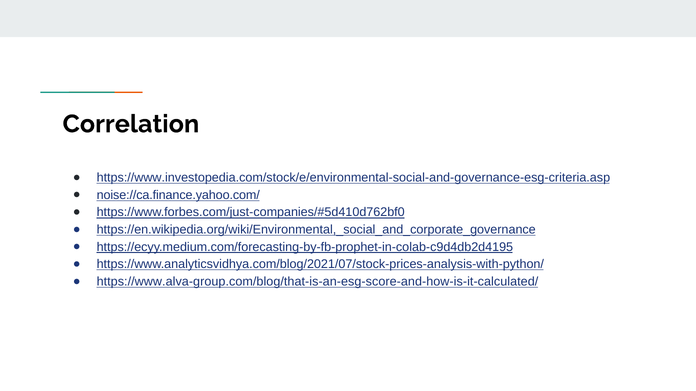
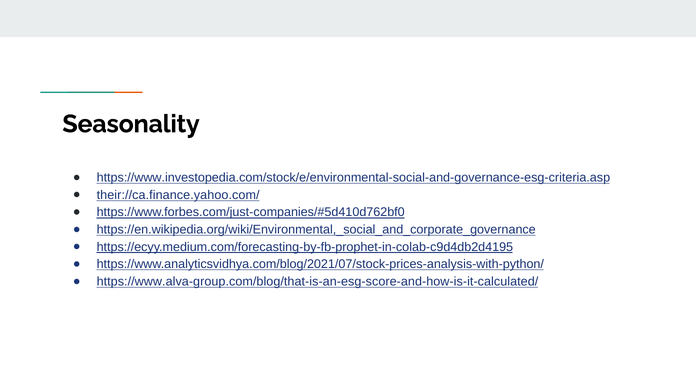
Correlation: Correlation -> Seasonality
noise://ca.finance.yahoo.com/: noise://ca.finance.yahoo.com/ -> their://ca.finance.yahoo.com/
